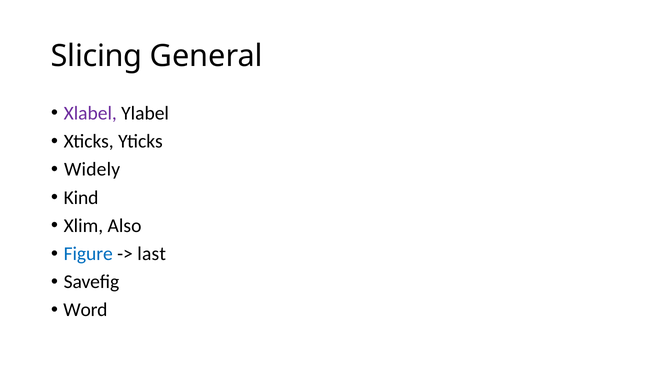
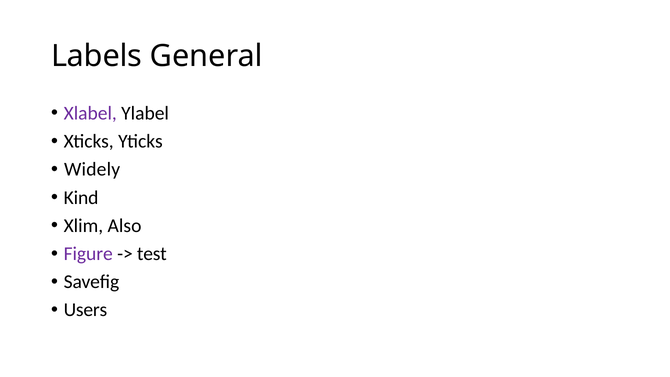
Slicing: Slicing -> Labels
Figure colour: blue -> purple
last: last -> test
Word: Word -> Users
